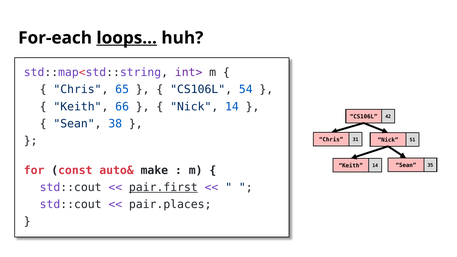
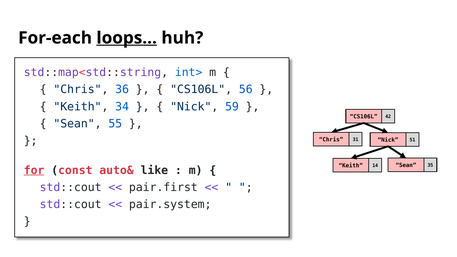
int> colour: purple -> blue
65: 65 -> 36
54: 54 -> 56
66: 66 -> 34
Nick 14: 14 -> 59
38: 38 -> 55
for underline: none -> present
make: make -> like
pair.first underline: present -> none
pair.places: pair.places -> pair.system
